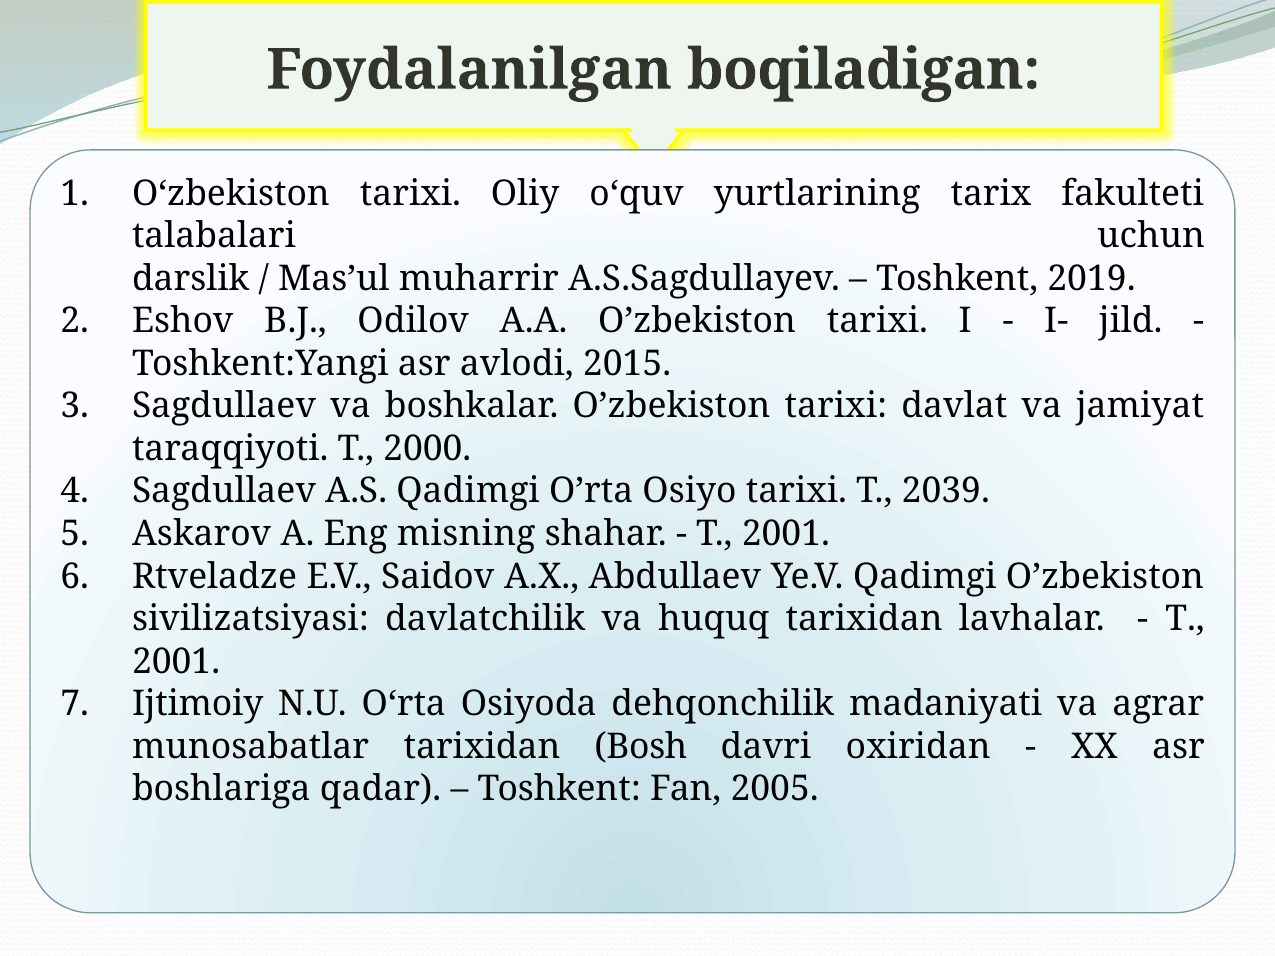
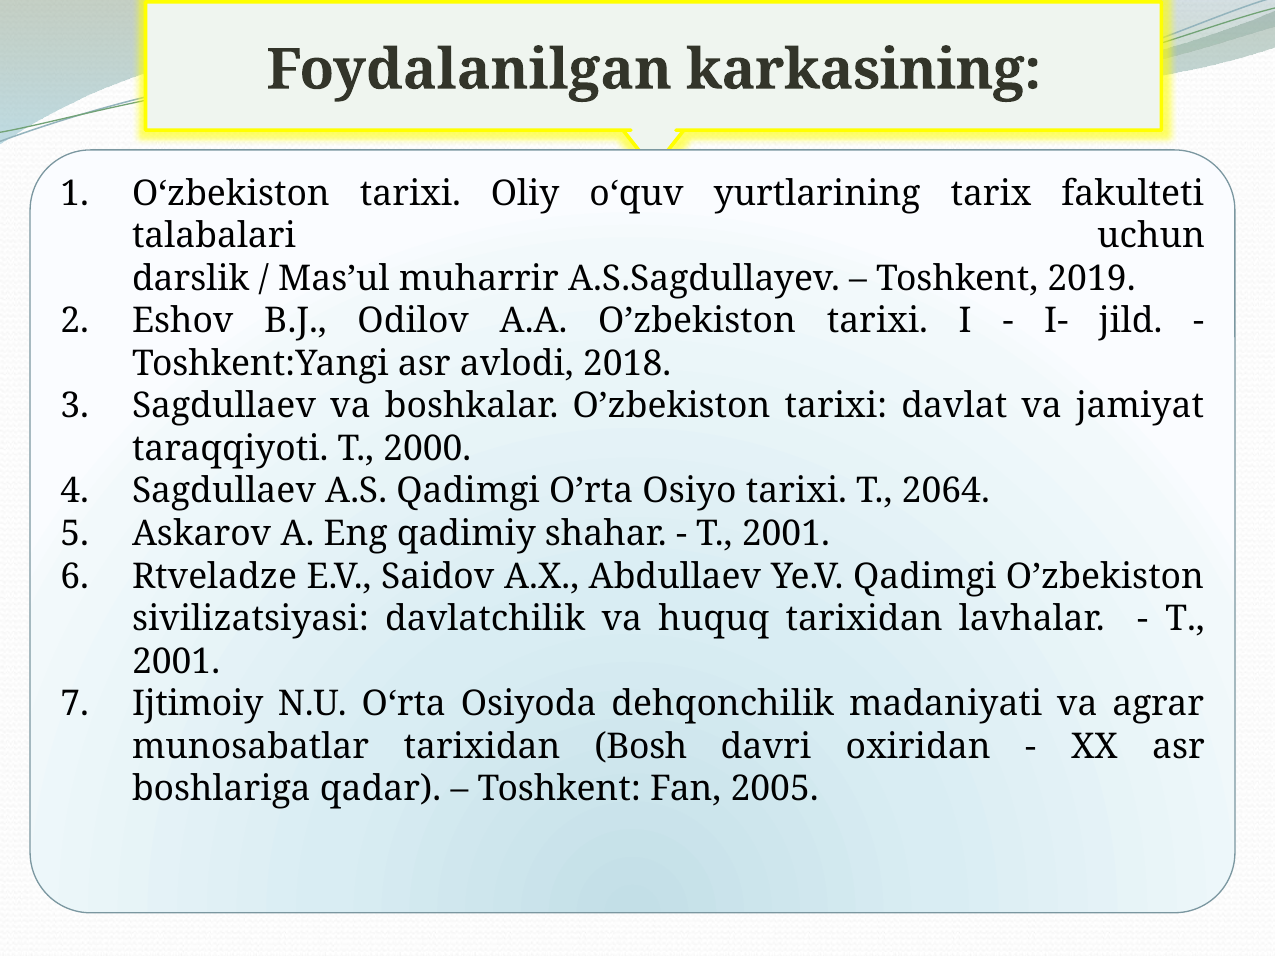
boqiladigan: boqiladigan -> karkasining
2015: 2015 -> 2018
2039: 2039 -> 2064
misning: misning -> qadimiy
